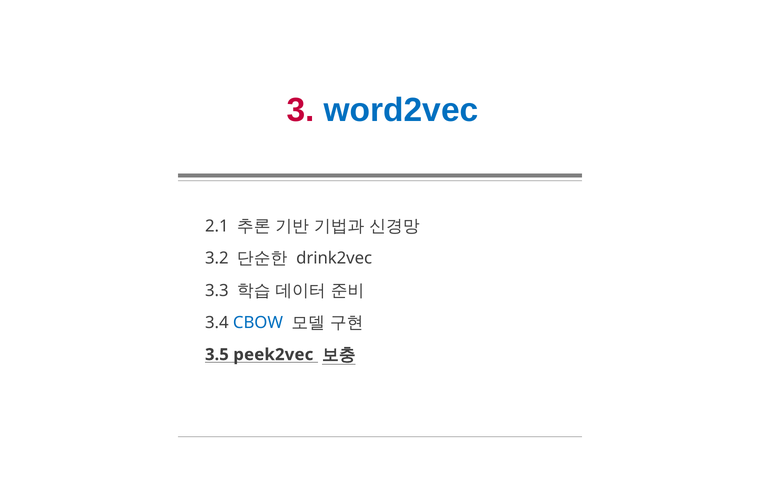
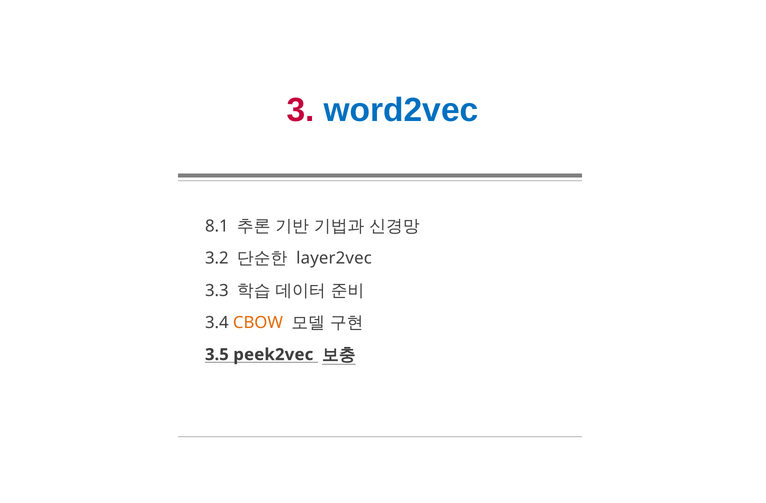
2.1: 2.1 -> 8.1
drink2vec: drink2vec -> layer2vec
CBOW colour: blue -> orange
